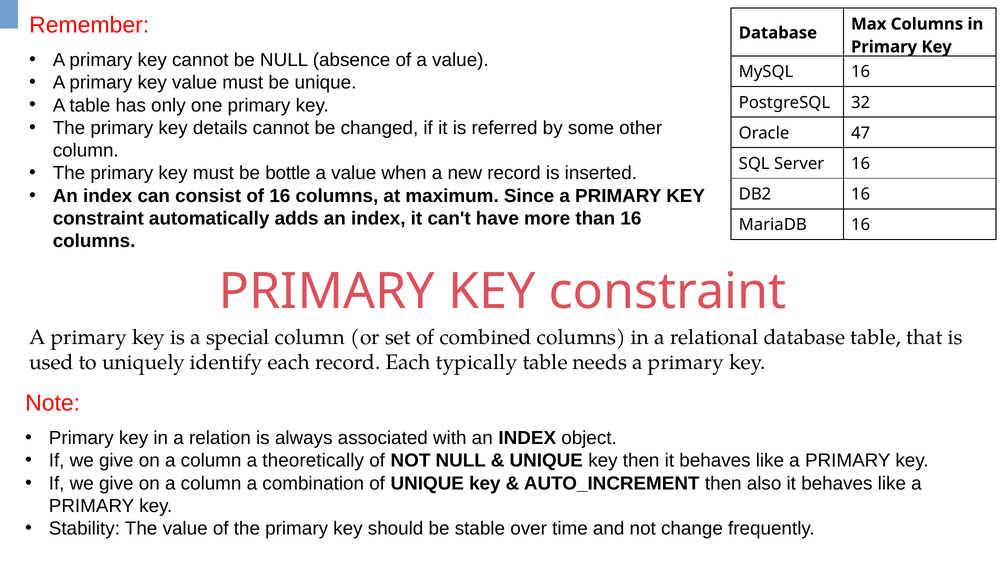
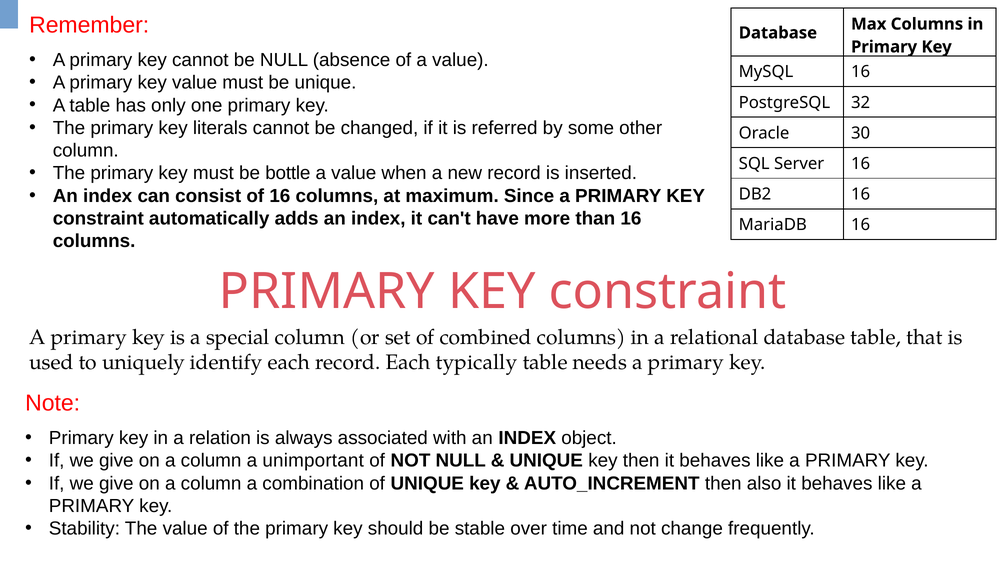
details: details -> literals
47: 47 -> 30
theoretically: theoretically -> unimportant
